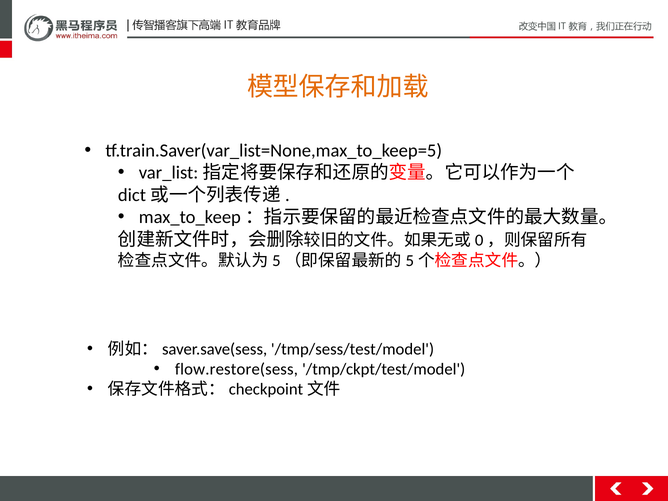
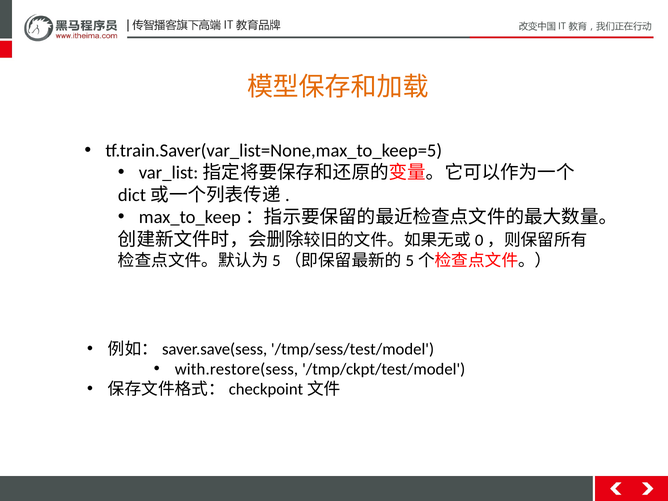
flow.restore(sess: flow.restore(sess -> with.restore(sess
